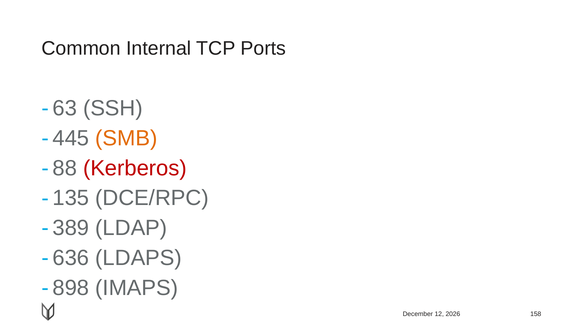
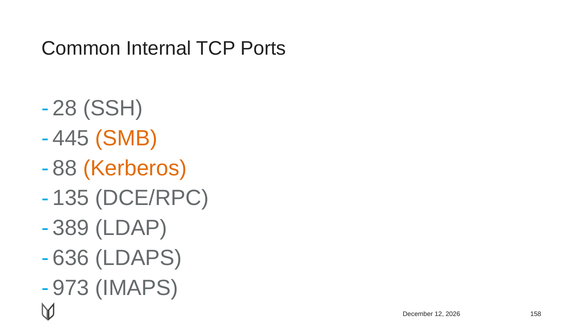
63: 63 -> 28
Kerberos colour: red -> orange
898: 898 -> 973
